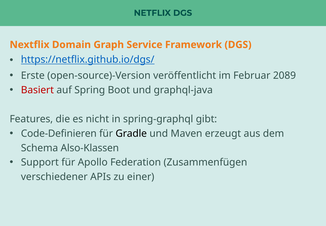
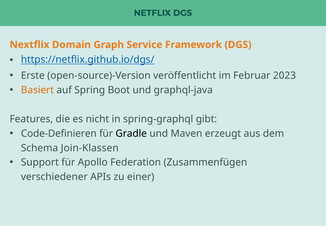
2089: 2089 -> 2023
Basiert colour: red -> orange
Also-Klassen: Also-Klassen -> Join-Klassen
